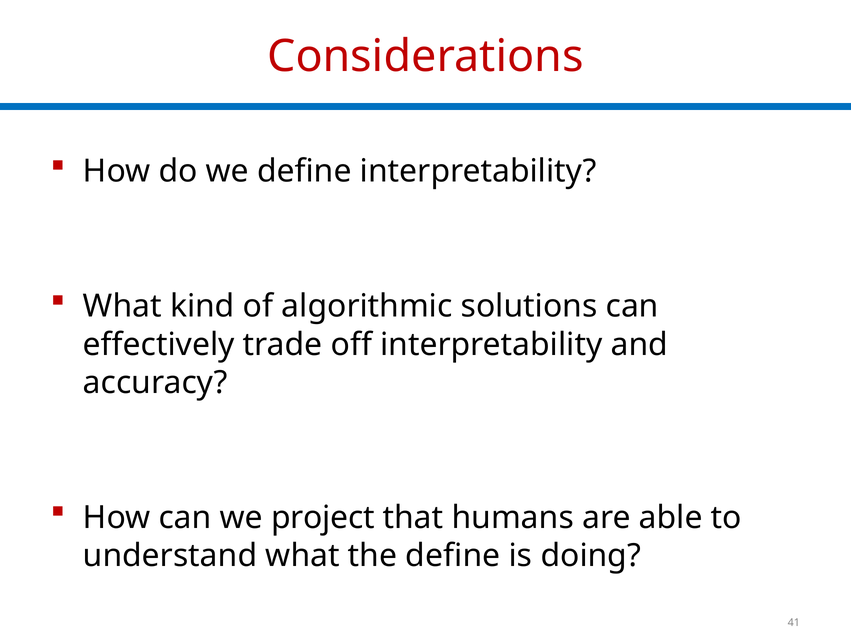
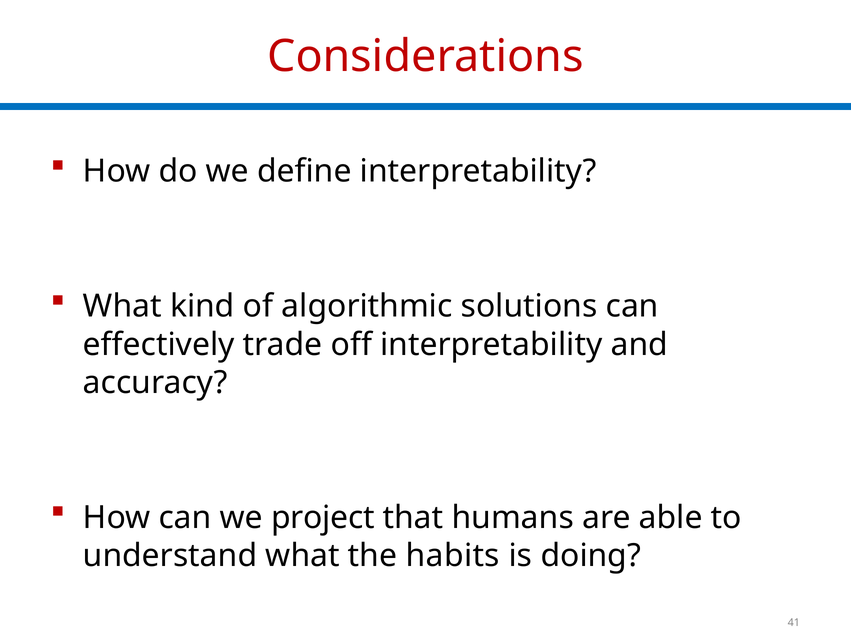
the define: define -> habits
